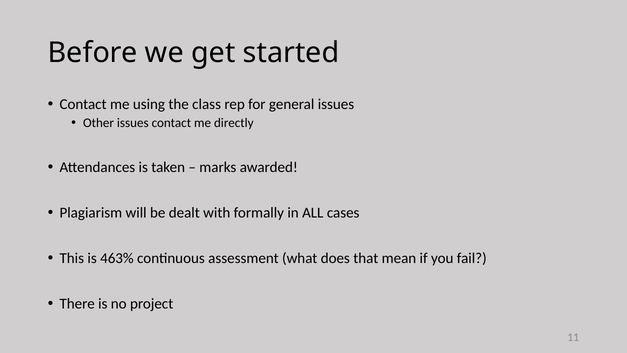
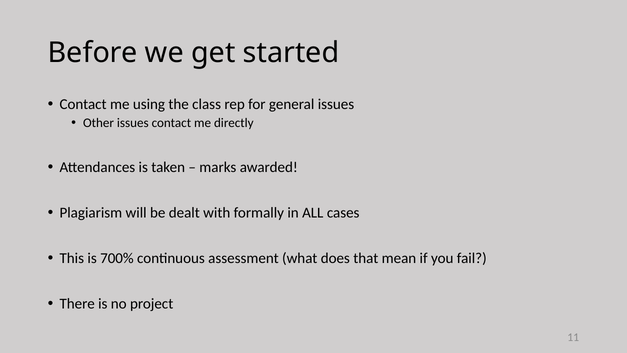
463%: 463% -> 700%
